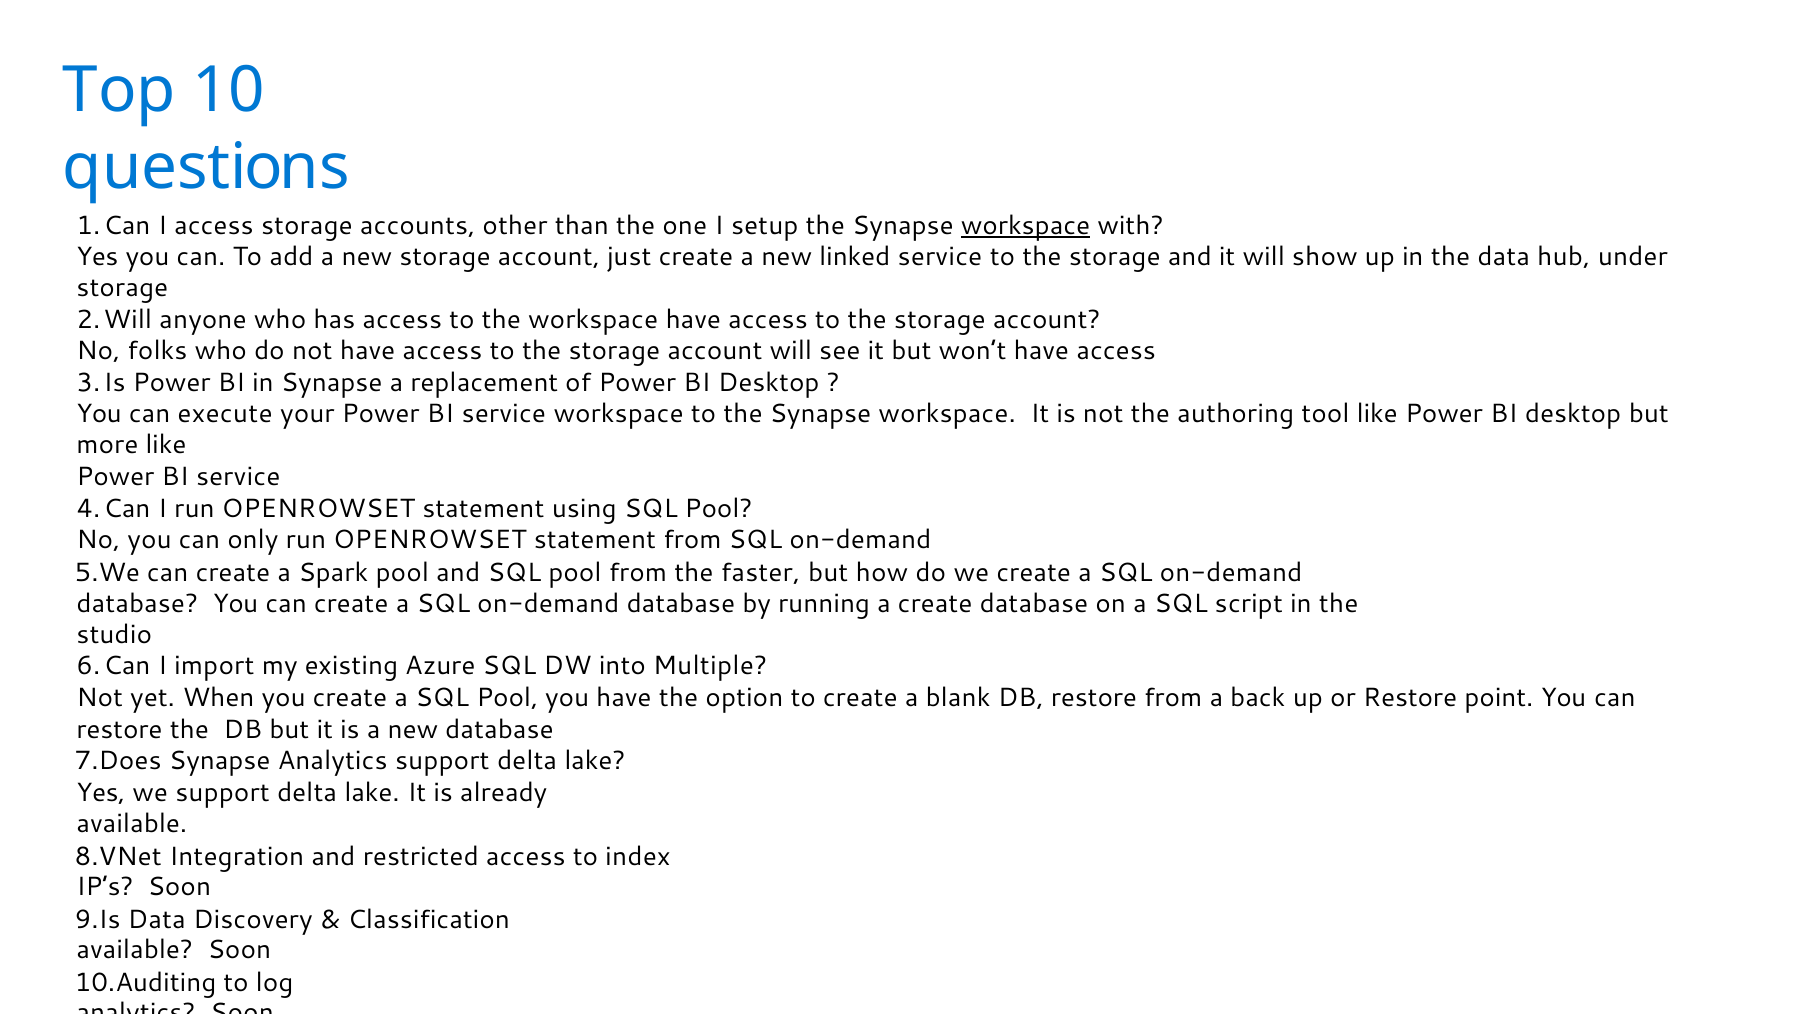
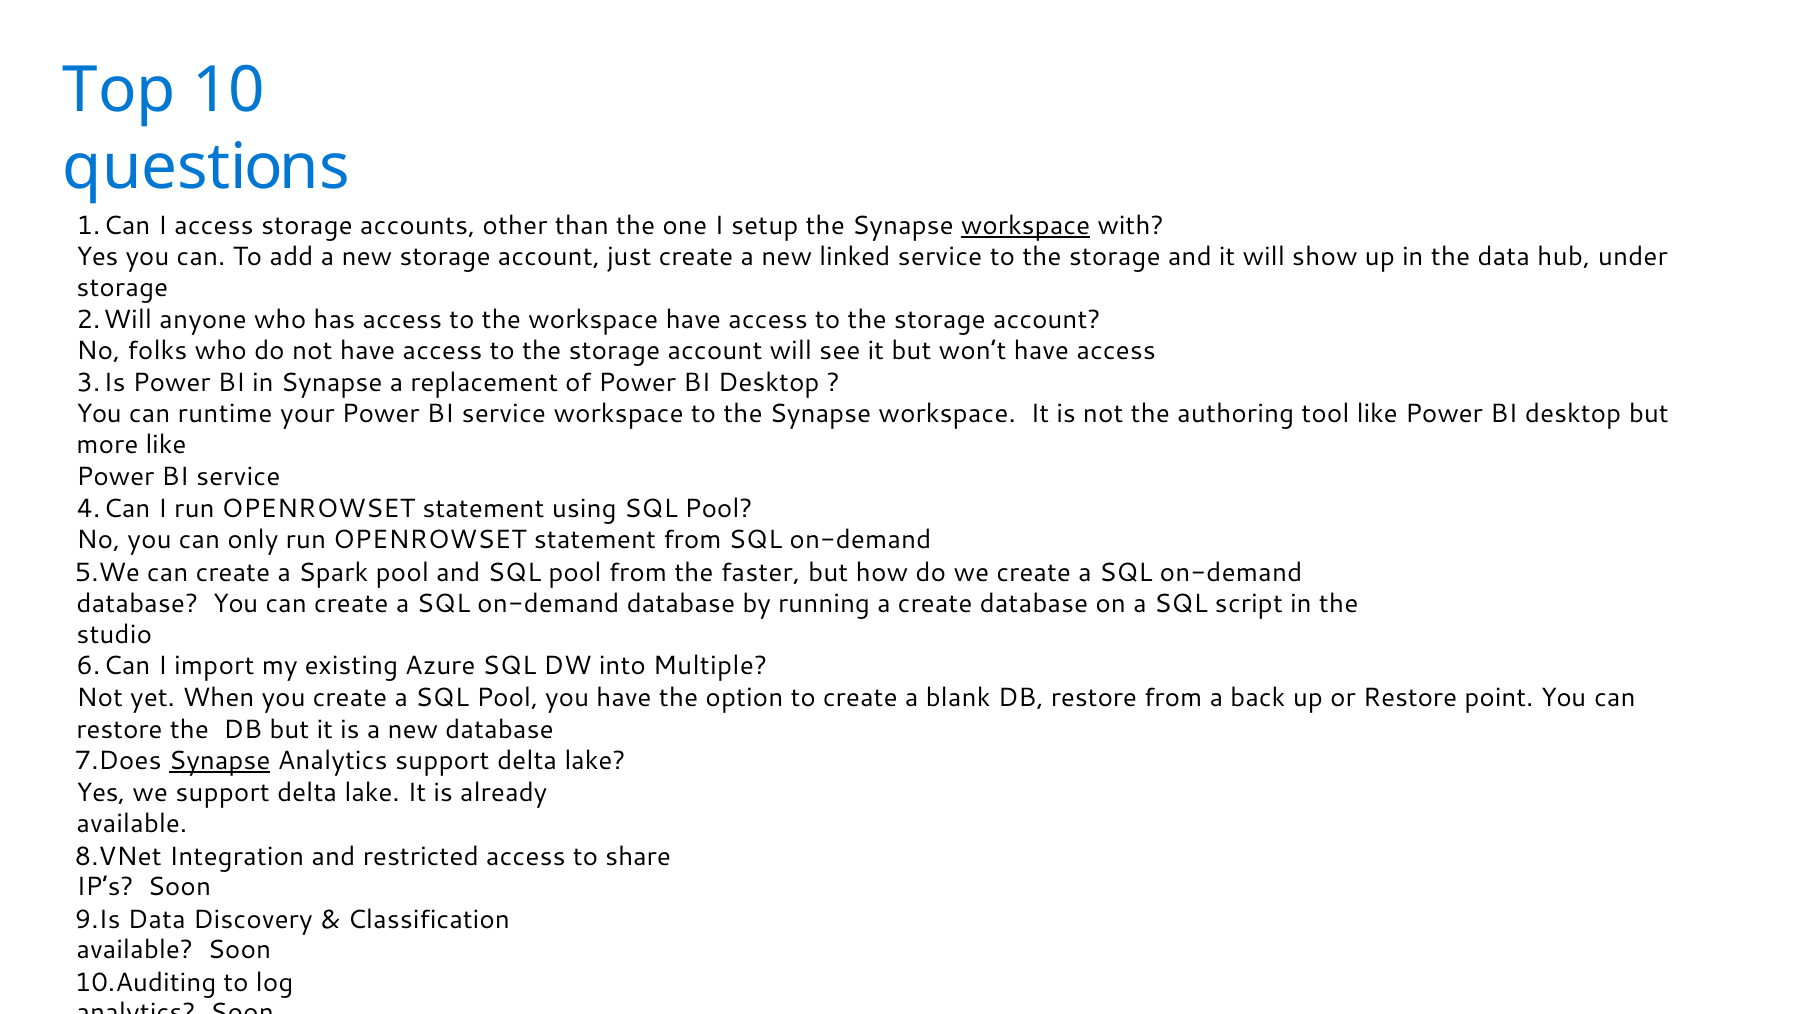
execute: execute -> runtime
Synapse at (220, 761) underline: none -> present
index: index -> share
